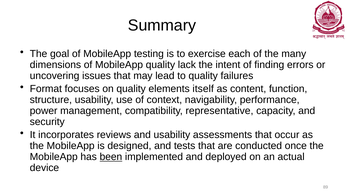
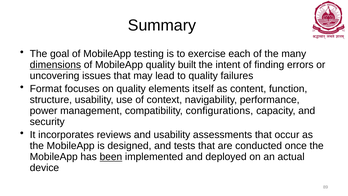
dimensions underline: none -> present
lack: lack -> built
representative: representative -> configurations
